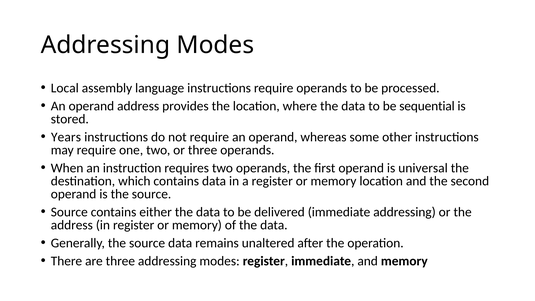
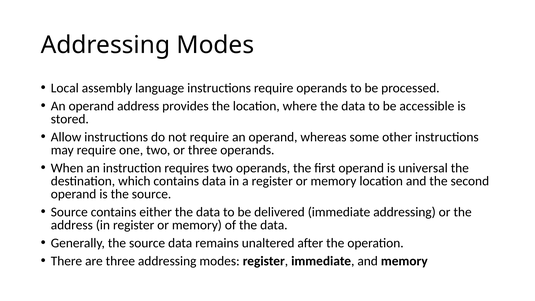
sequential: sequential -> accessible
Years: Years -> Allow
